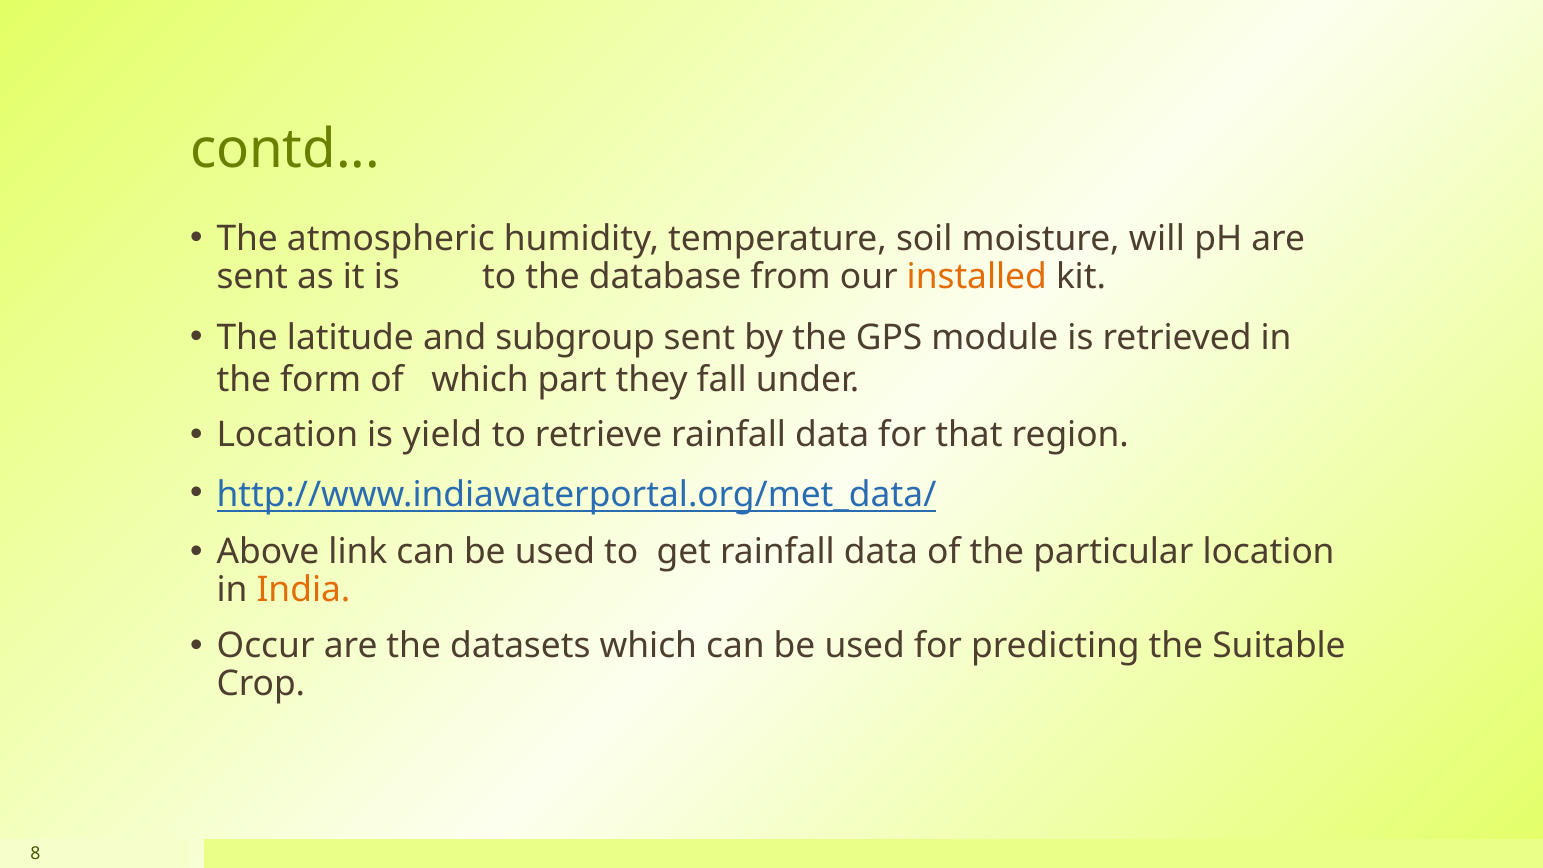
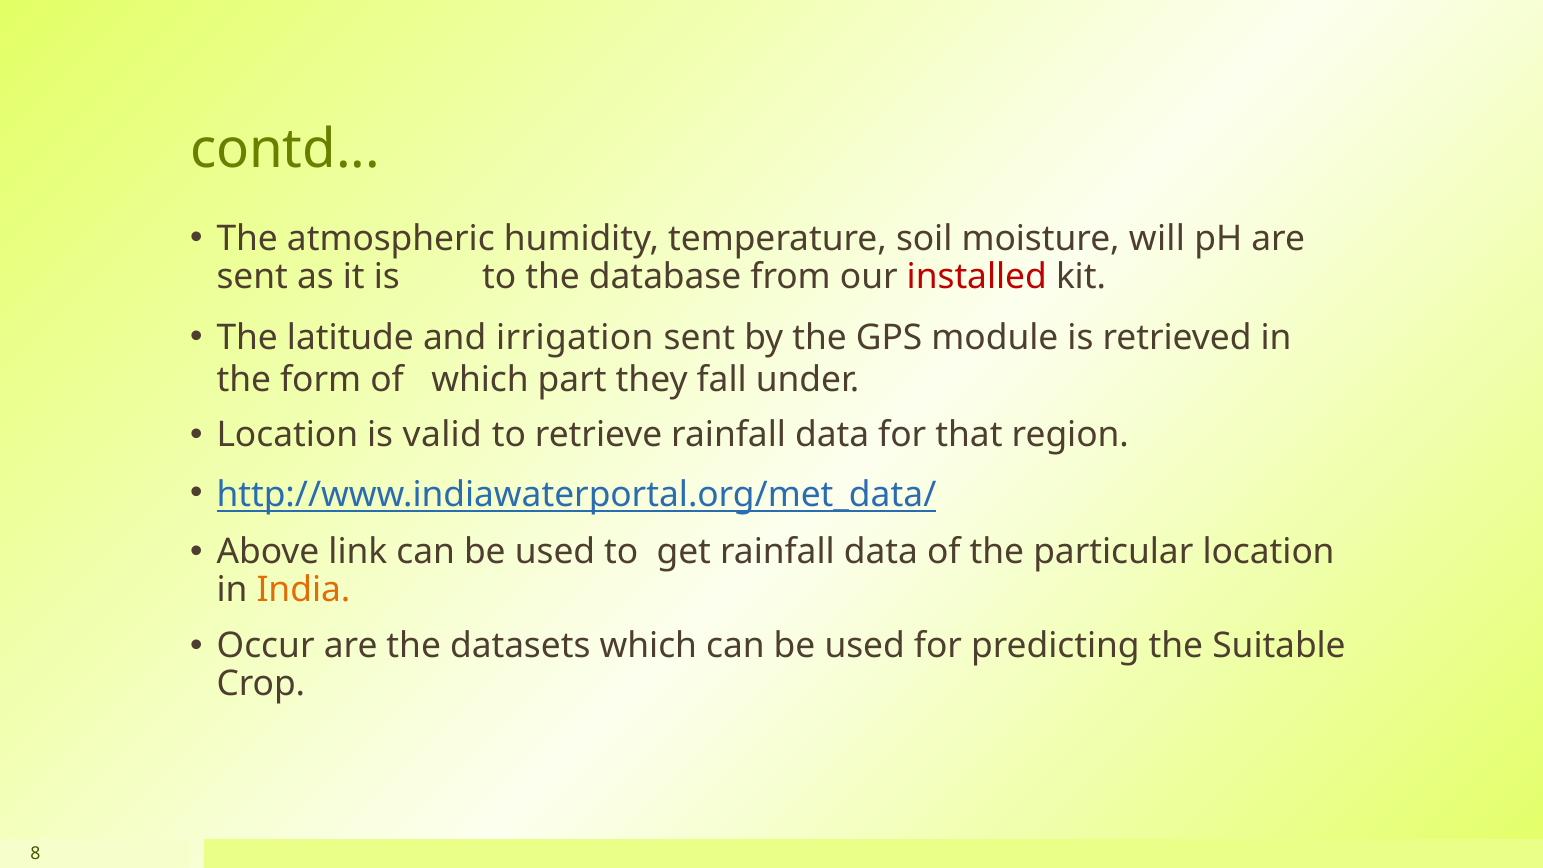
installed colour: orange -> red
subgroup: subgroup -> irrigation
yield: yield -> valid
